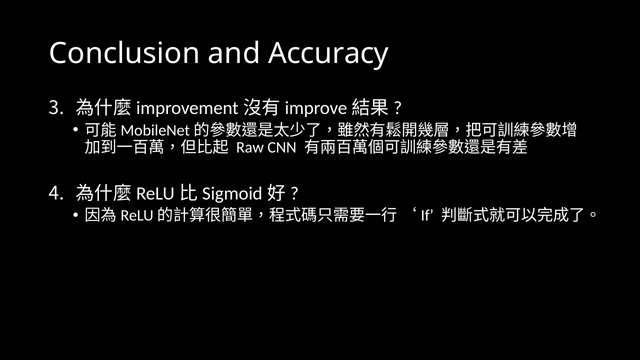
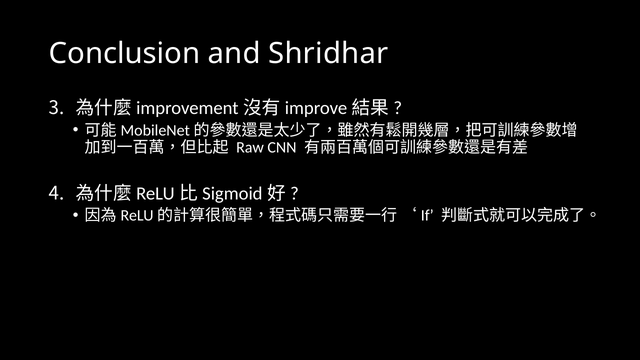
Accuracy: Accuracy -> Shridhar
